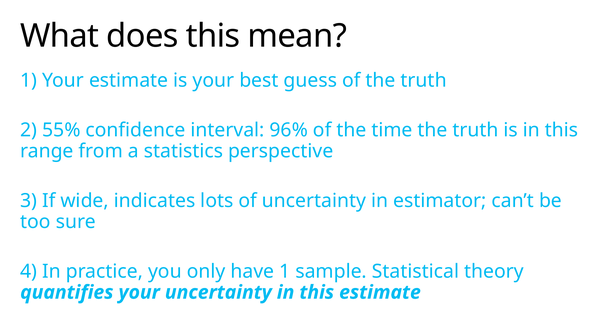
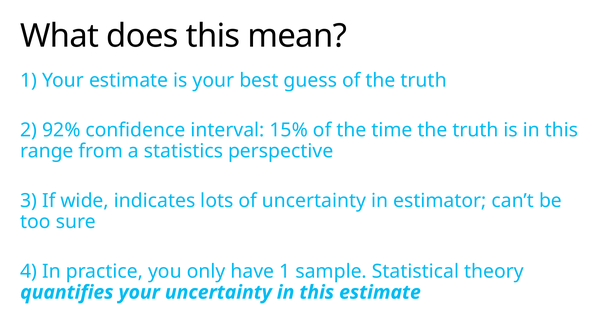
55%: 55% -> 92%
96%: 96% -> 15%
